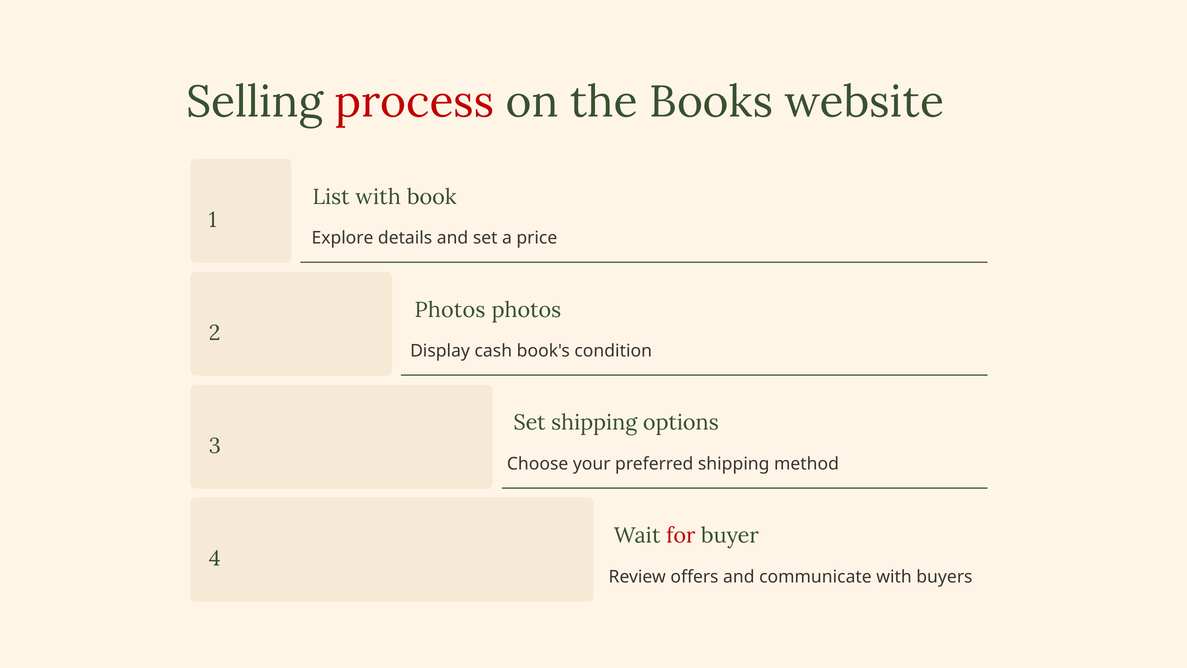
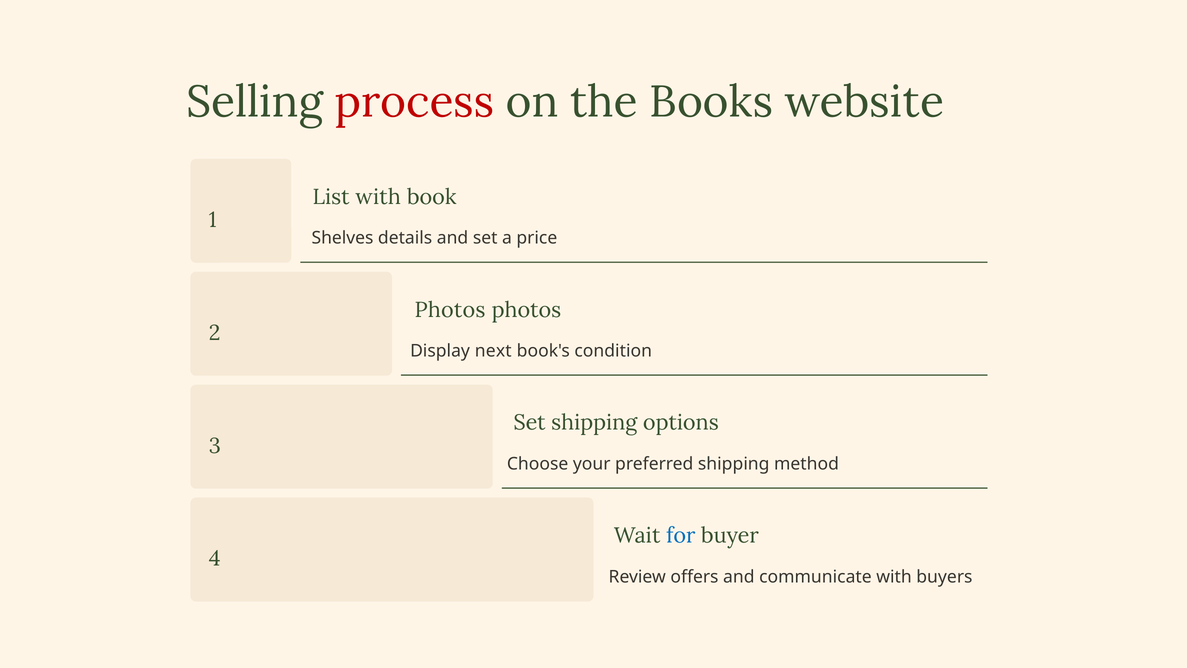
Explore: Explore -> Shelves
cash: cash -> next
for colour: red -> blue
